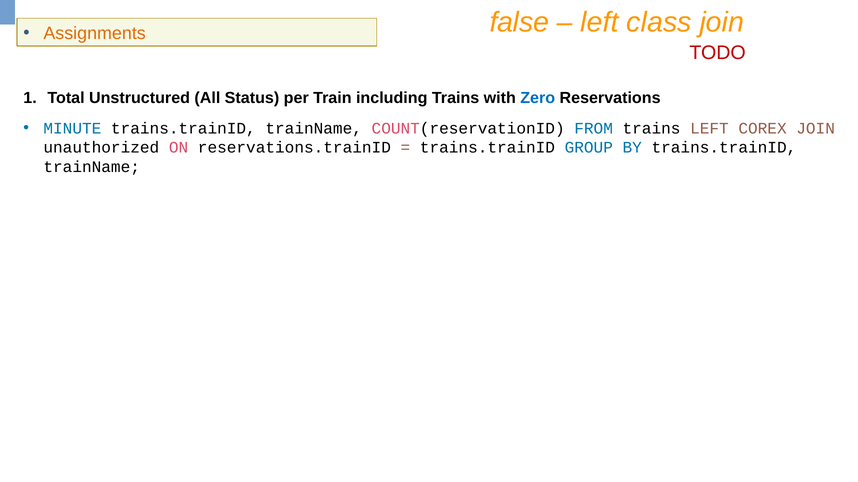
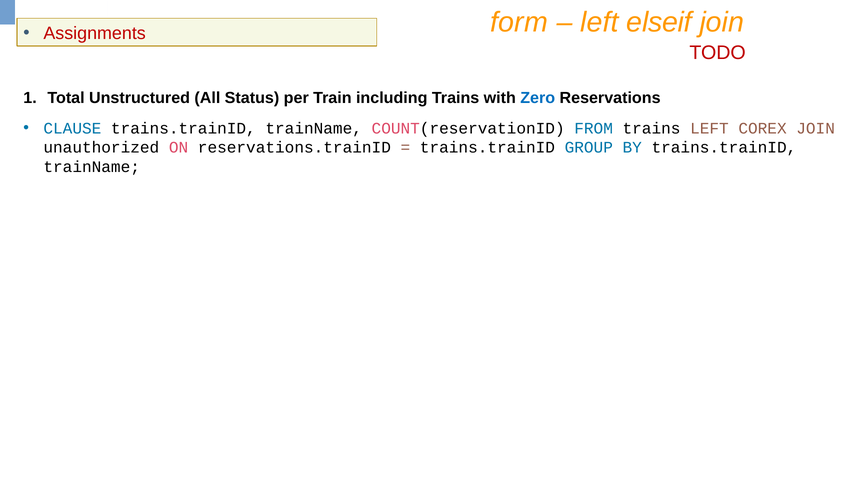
false: false -> form
class: class -> elseif
Assignments colour: orange -> red
MINUTE: MINUTE -> CLAUSE
